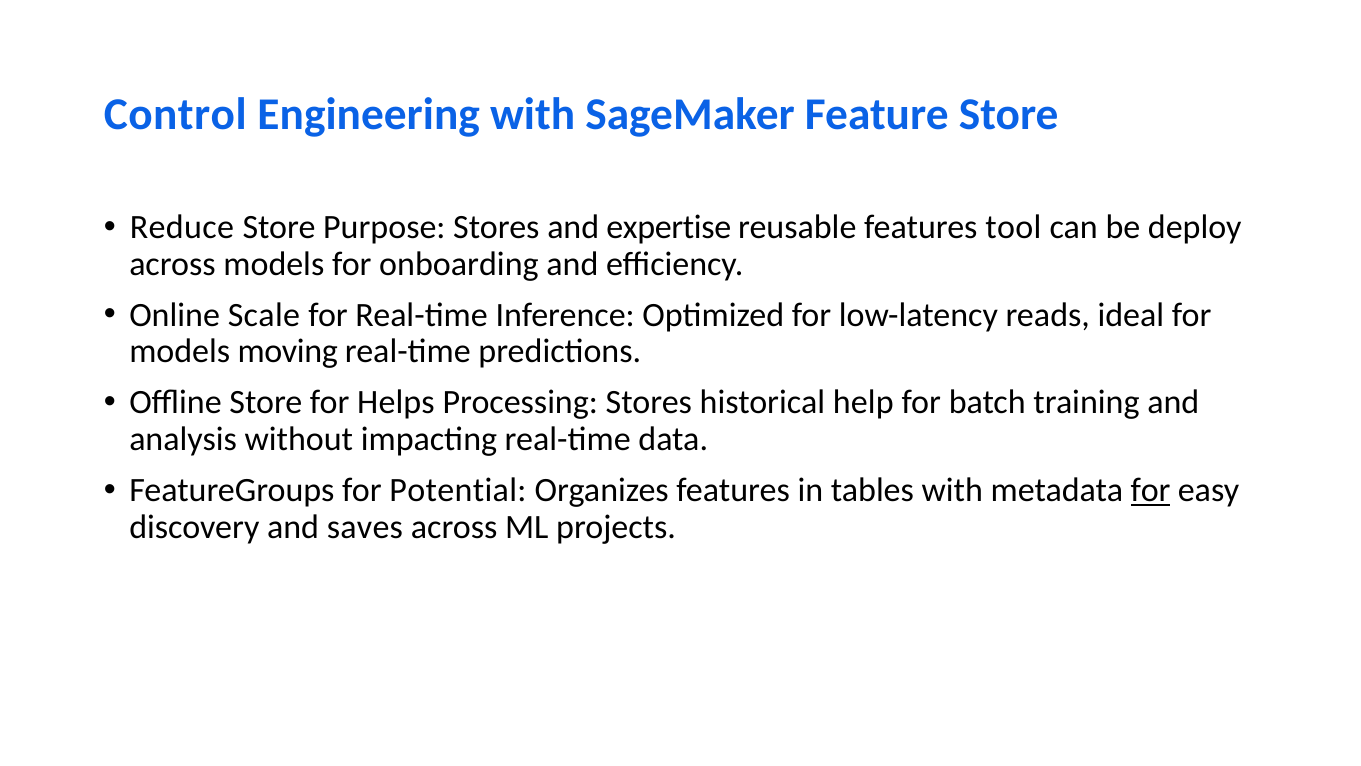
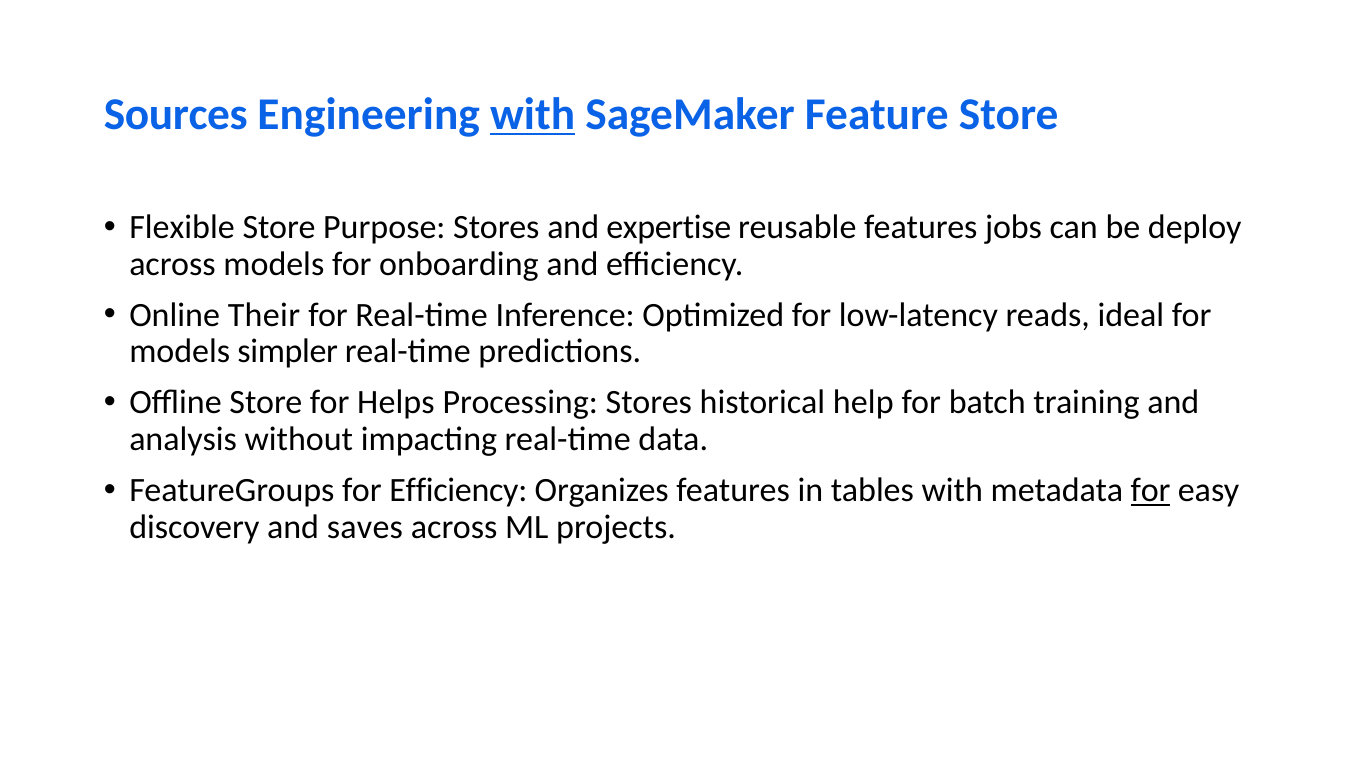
Control: Control -> Sources
with at (533, 114) underline: none -> present
Reduce: Reduce -> Flexible
tool: tool -> jobs
Scale: Scale -> Their
moving: moving -> simpler
for Potential: Potential -> Efficiency
